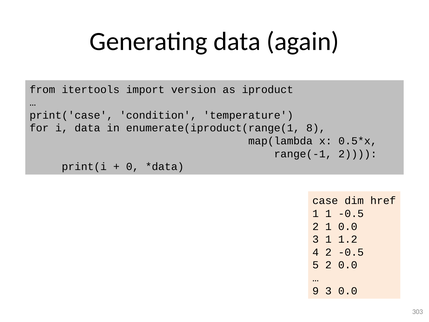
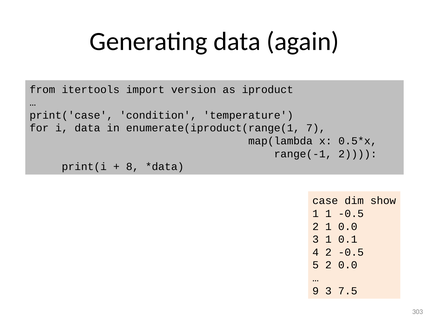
8: 8 -> 7
0: 0 -> 8
href: href -> show
1.2: 1.2 -> 0.1
3 0.0: 0.0 -> 7.5
